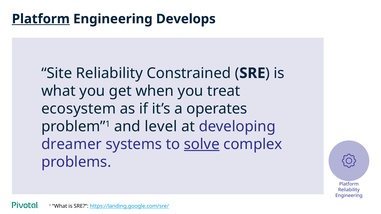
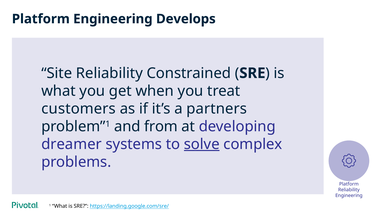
Platform at (41, 19) underline: present -> none
ecosystem: ecosystem -> customers
operates: operates -> partners
level: level -> from
